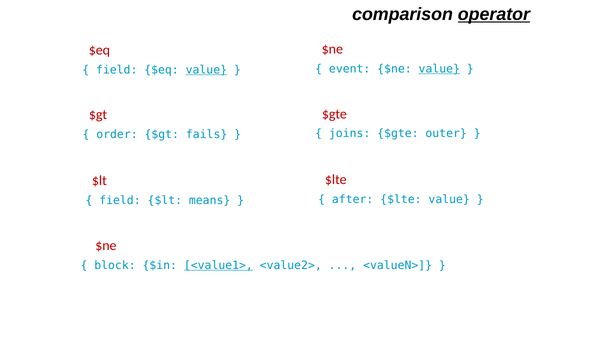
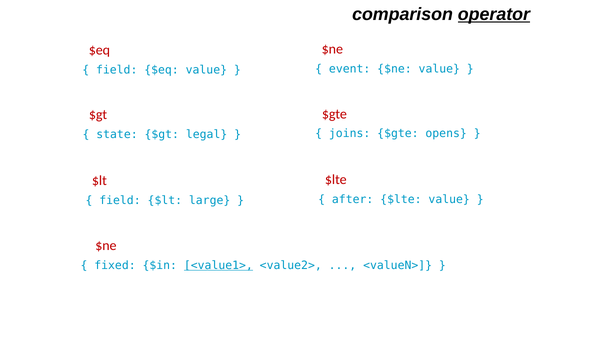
value at (439, 69) underline: present -> none
value at (206, 70) underline: present -> none
outer: outer -> opens
order: order -> state
fails: fails -> legal
means: means -> large
block: block -> fixed
